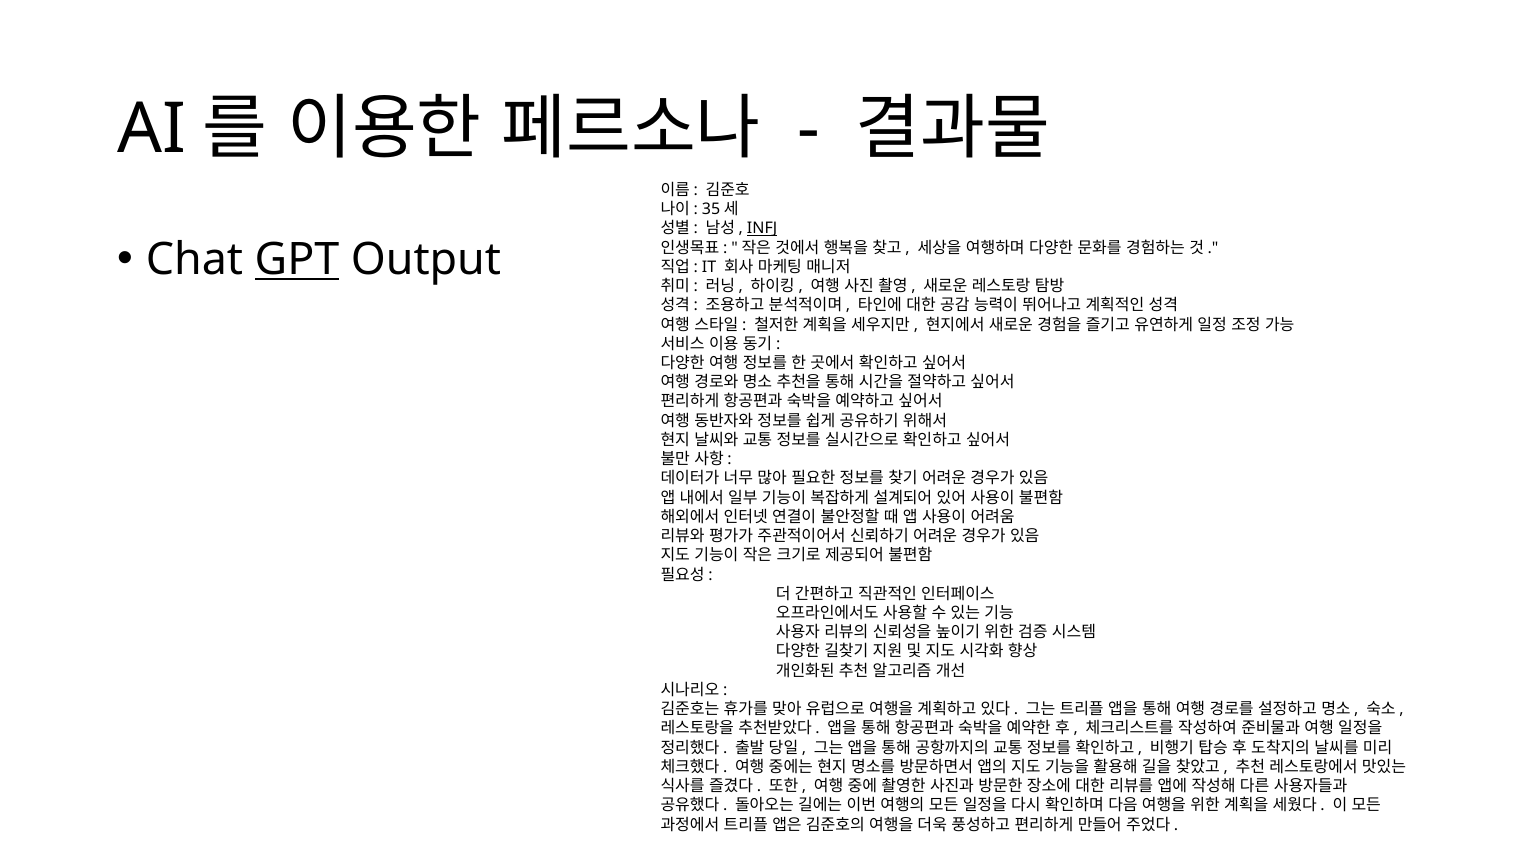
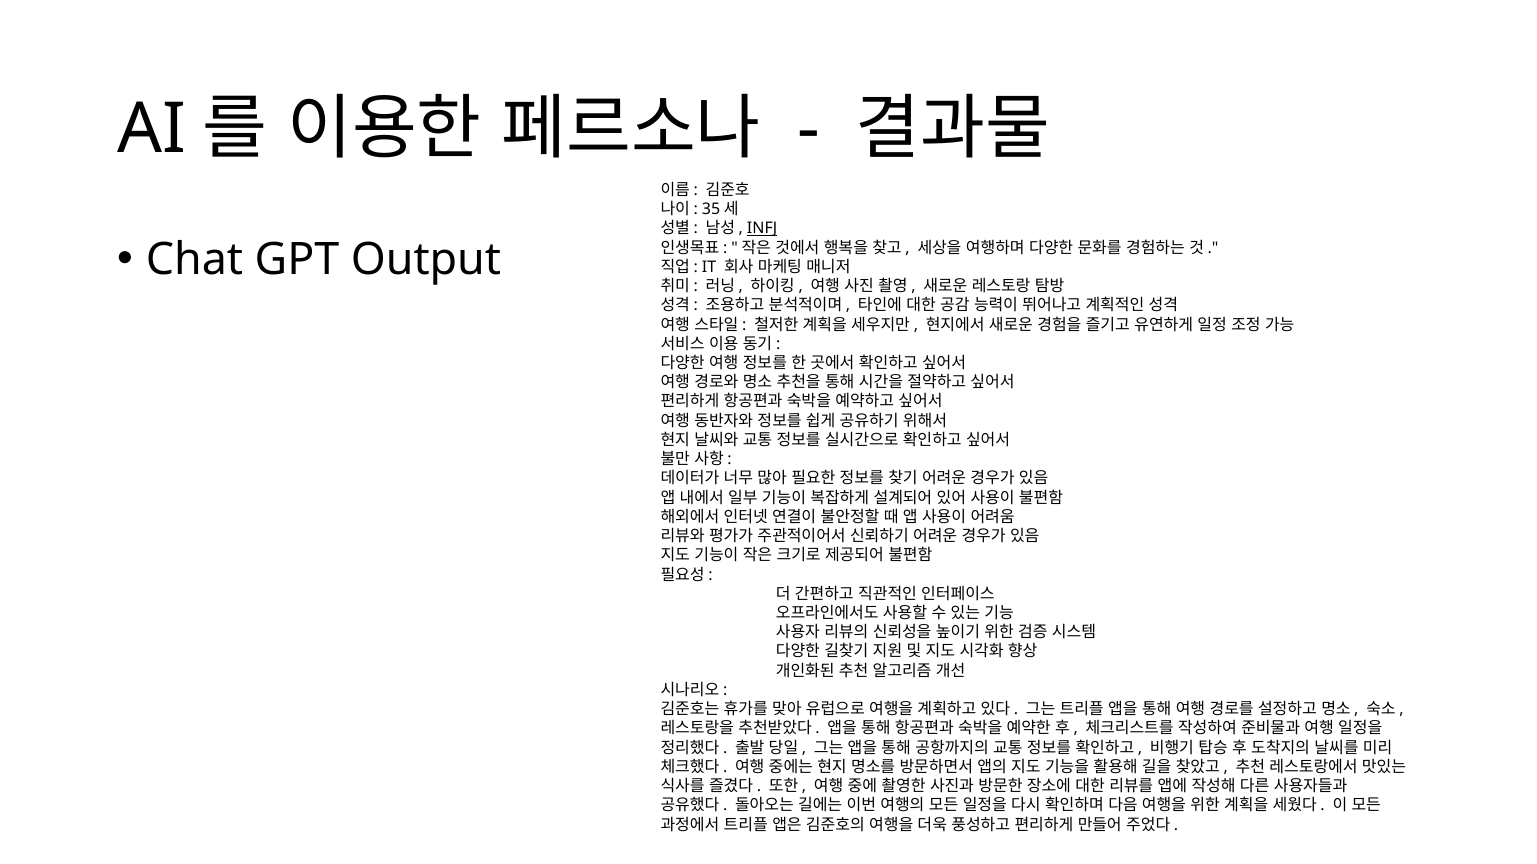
GPT underline: present -> none
